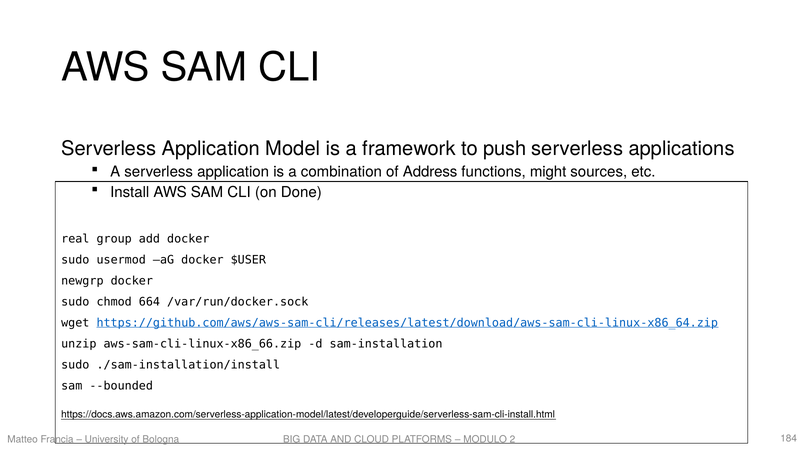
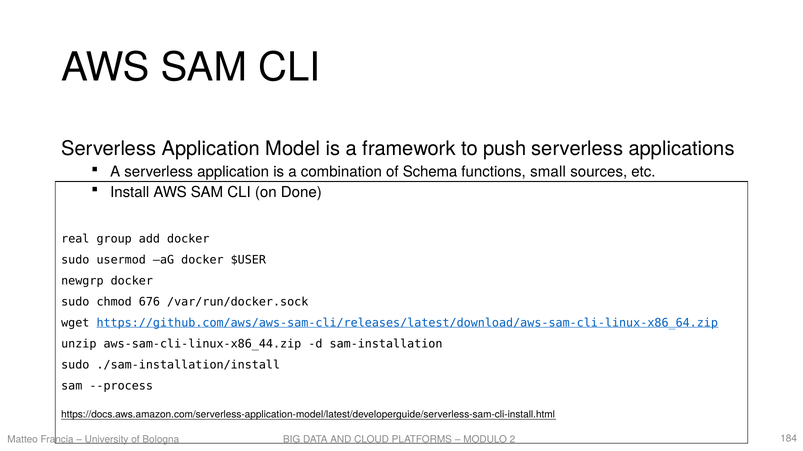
Address: Address -> Schema
might: might -> small
664: 664 -> 676
aws-sam-cli-linux-x86_66.zip: aws-sam-cli-linux-x86_66.zip -> aws-sam-cli-linux-x86_44.zip
--bounded: --bounded -> --process
